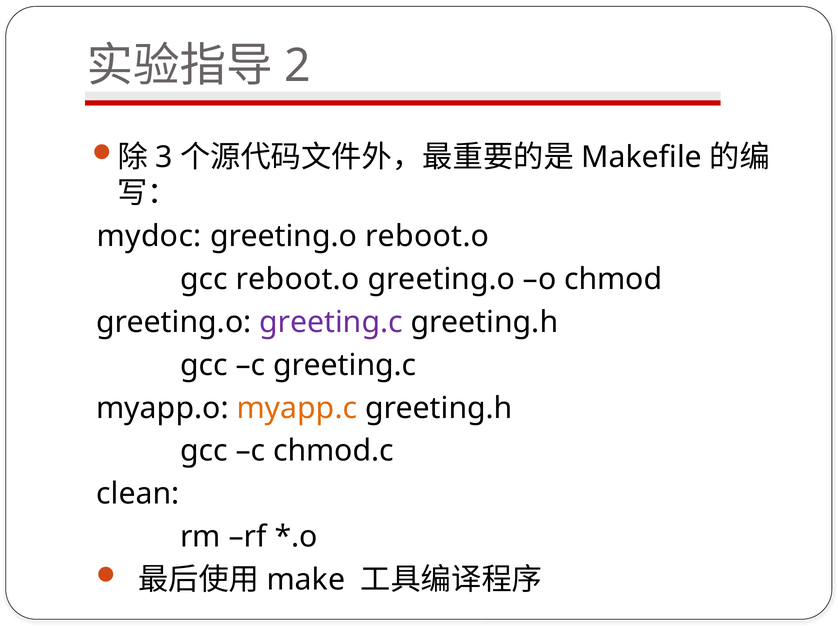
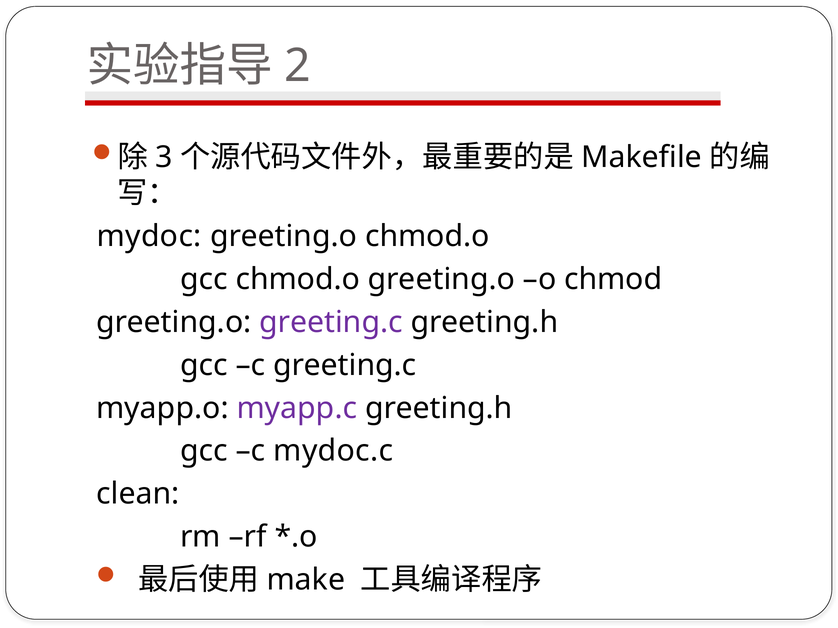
greeting.o reboot.o: reboot.o -> chmod.o
gcc reboot.o: reboot.o -> chmod.o
myapp.c colour: orange -> purple
chmod.c: chmod.c -> mydoc.c
